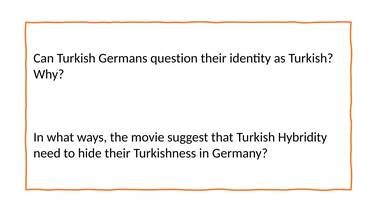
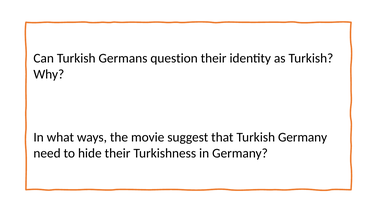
Turkish Hybridity: Hybridity -> Germany
